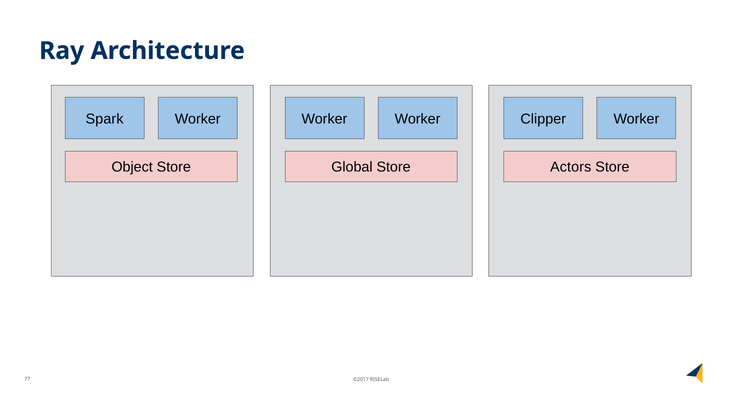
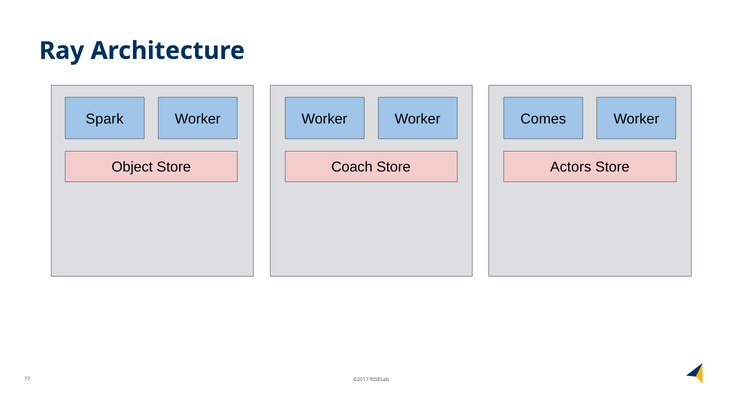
Clipper: Clipper -> Comes
Global: Global -> Coach
